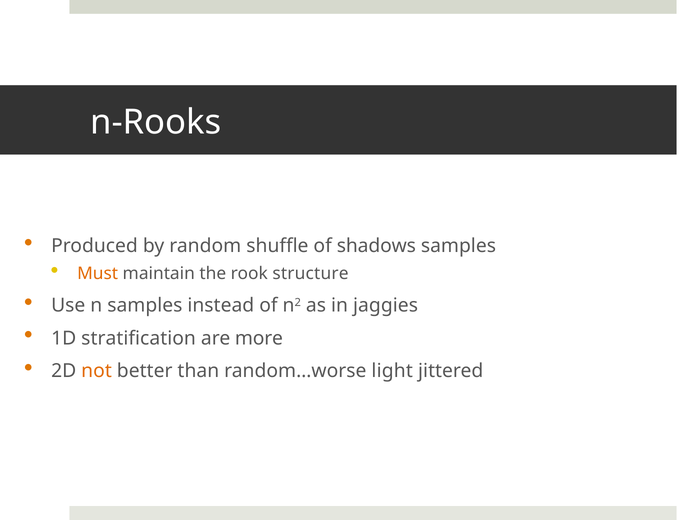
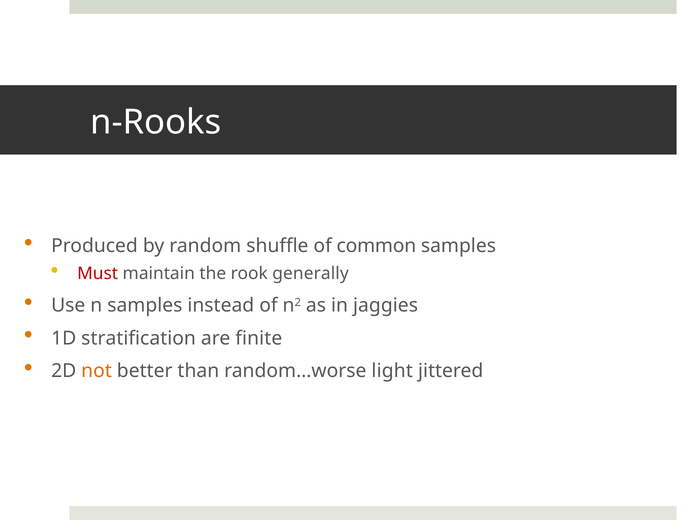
shadows: shadows -> common
Must colour: orange -> red
structure: structure -> generally
more: more -> finite
